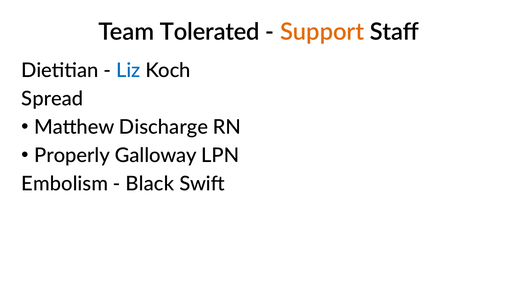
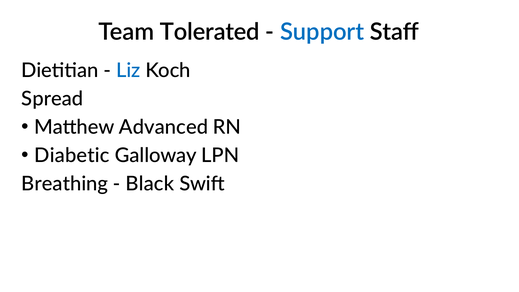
Support colour: orange -> blue
Discharge: Discharge -> Advanced
Properly: Properly -> Diabetic
Embolism: Embolism -> Breathing
